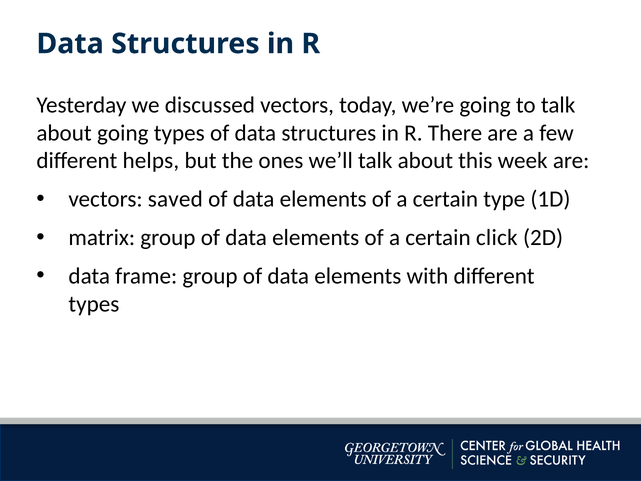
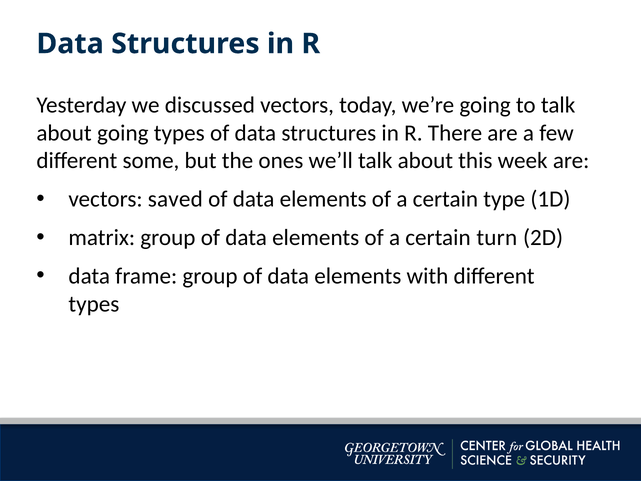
helps: helps -> some
click: click -> turn
